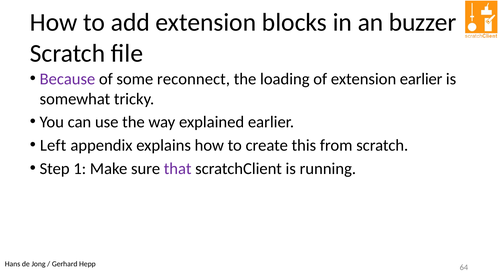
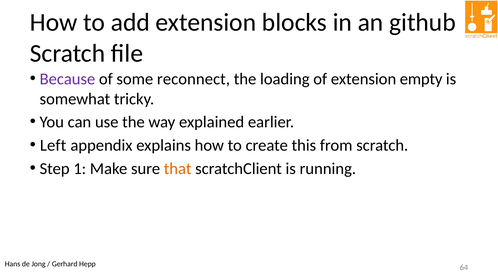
buzzer: buzzer -> github
extension earlier: earlier -> empty
that colour: purple -> orange
